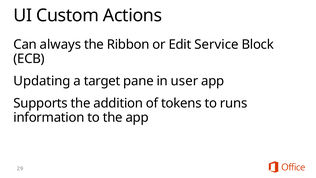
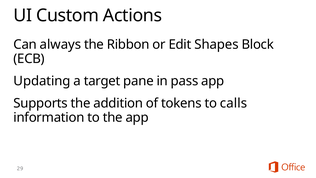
Service: Service -> Shapes
user: user -> pass
runs: runs -> calls
